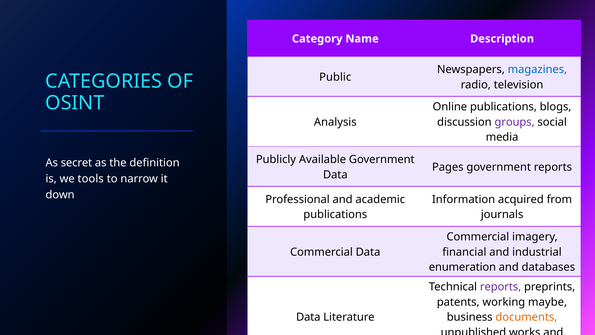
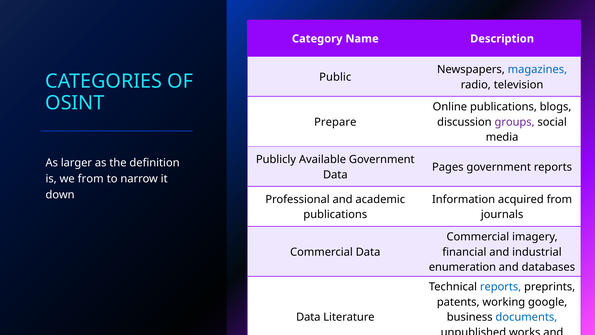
Analysis: Analysis -> Prepare
secret: secret -> larger
we tools: tools -> from
reports at (501, 287) colour: purple -> blue
maybe: maybe -> google
documents colour: orange -> blue
